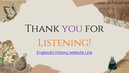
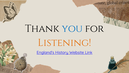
you colour: purple -> blue
